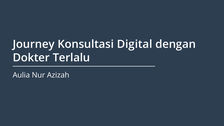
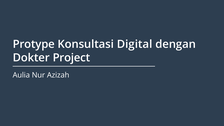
Journey: Journey -> Protype
Terlalu: Terlalu -> Project
